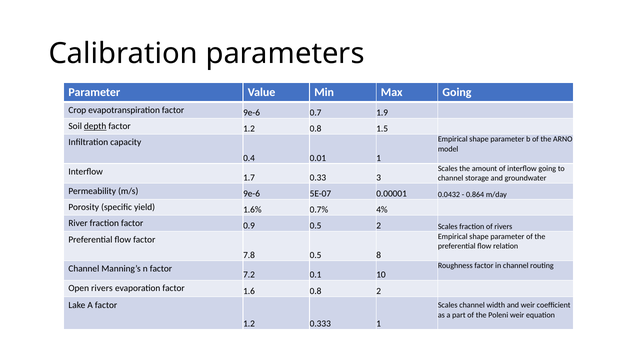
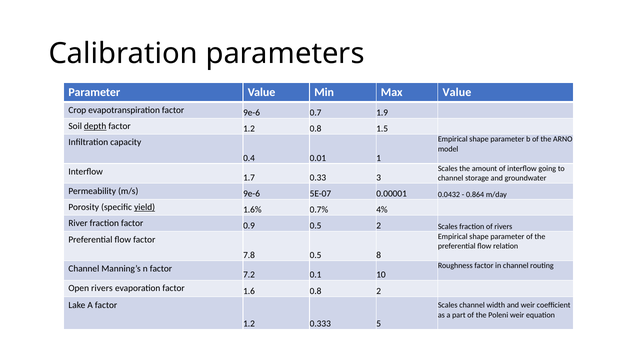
Max Going: Going -> Value
yield underline: none -> present
0.333 1: 1 -> 5
